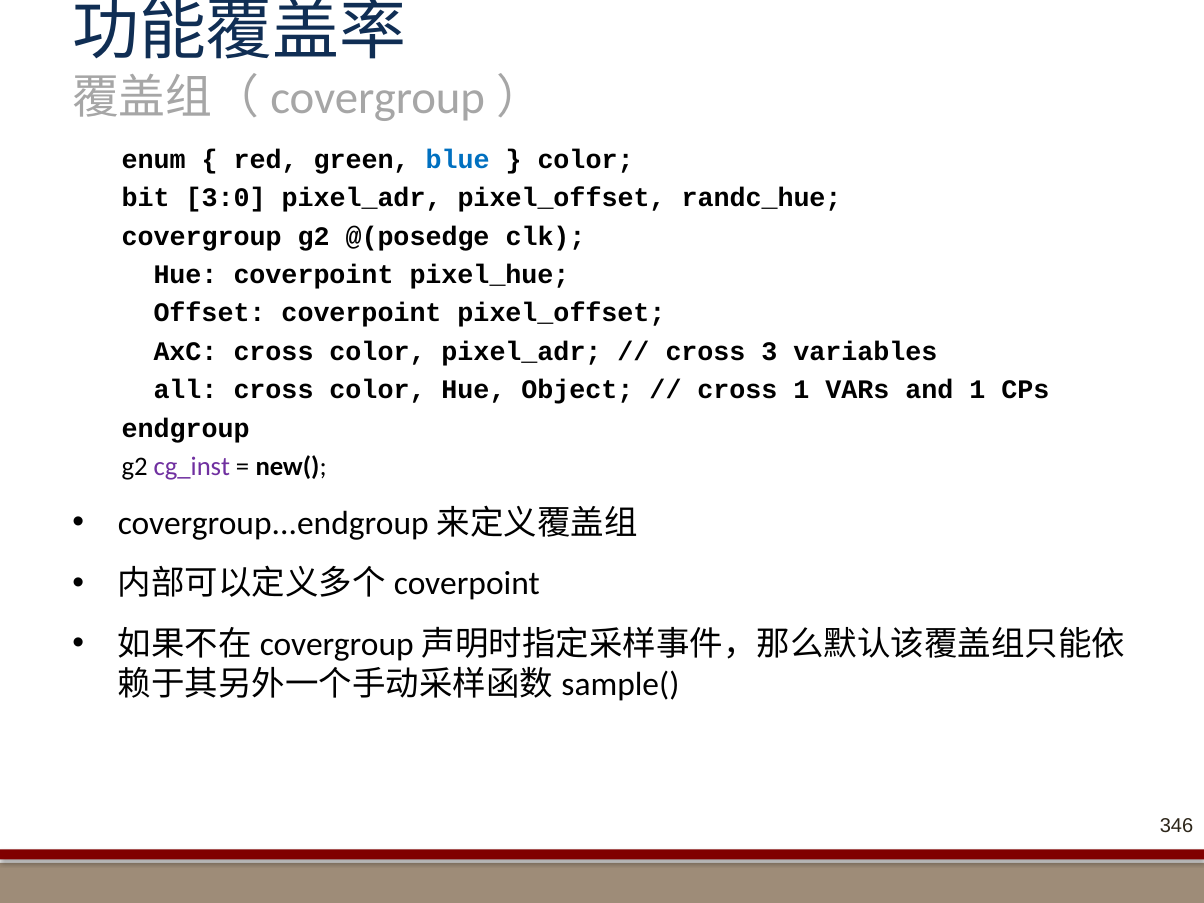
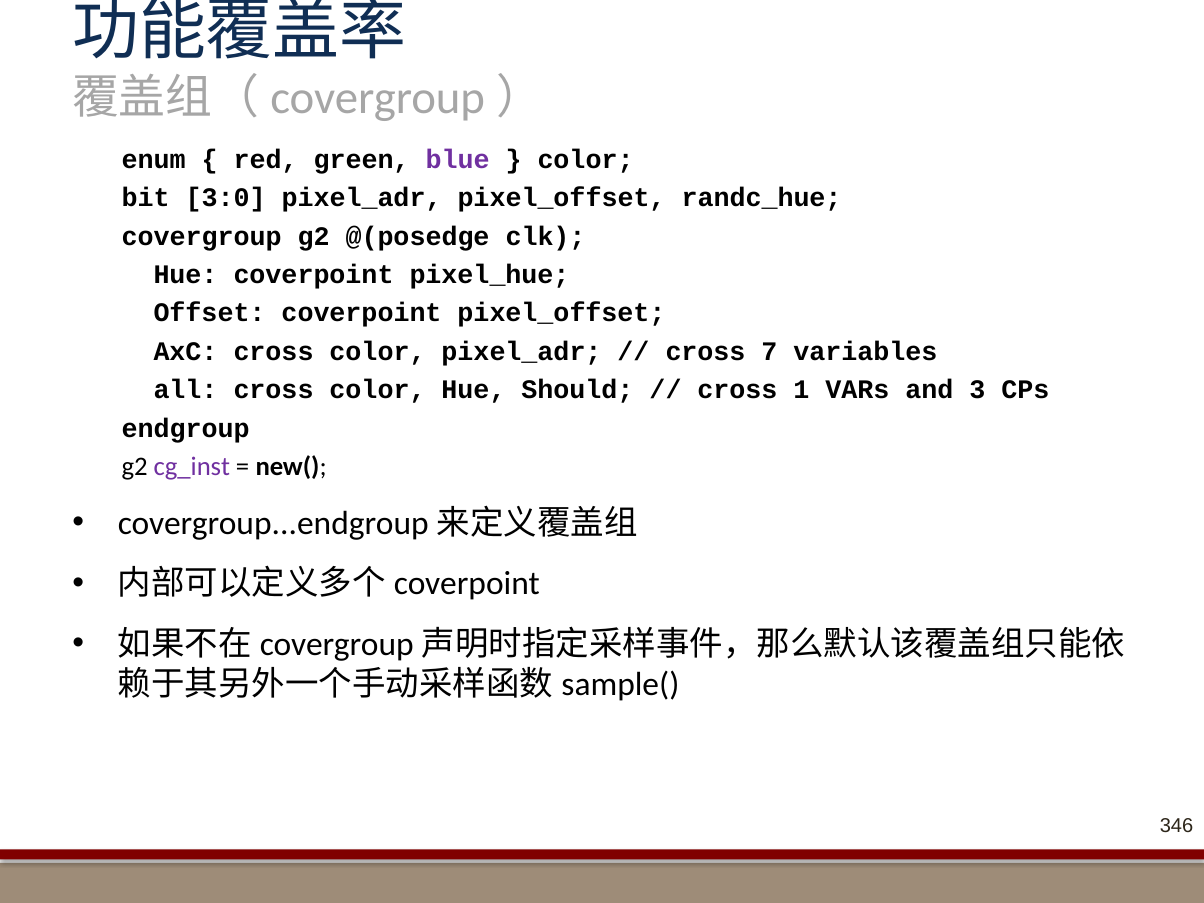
blue colour: blue -> purple
3: 3 -> 7
Object: Object -> Should
and 1: 1 -> 3
